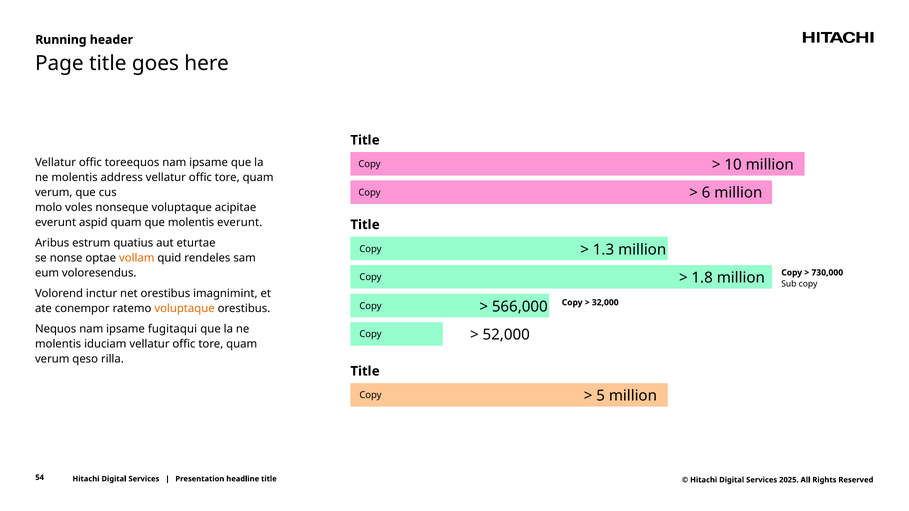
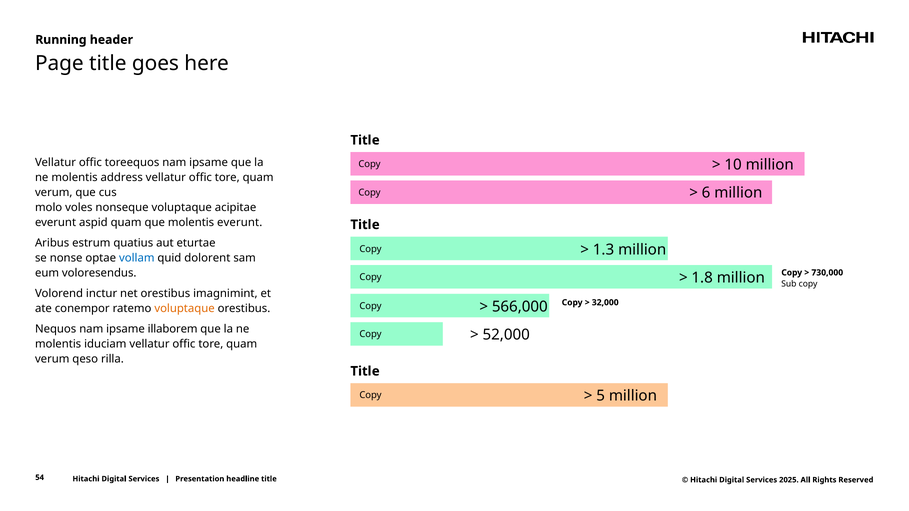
vollam colour: orange -> blue
rendeles: rendeles -> dolorent
fugitaqui: fugitaqui -> illaborem
